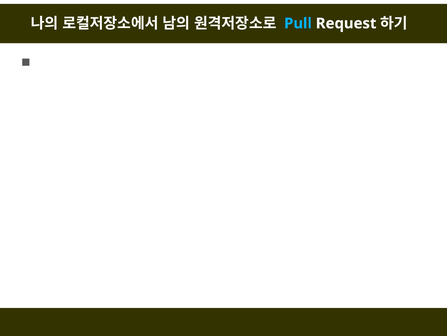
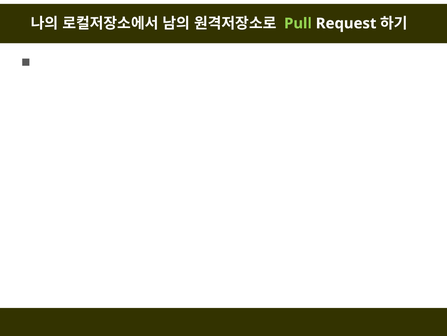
Pull colour: light blue -> light green
